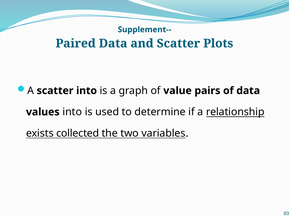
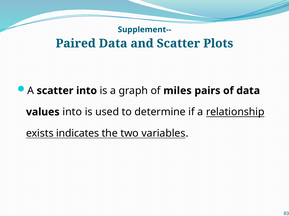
value: value -> miles
collected: collected -> indicates
